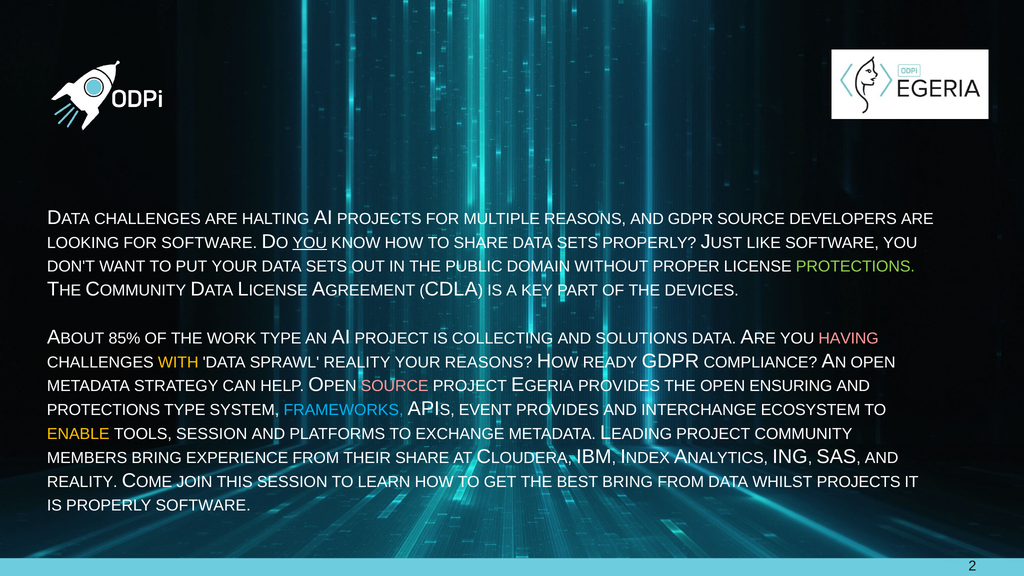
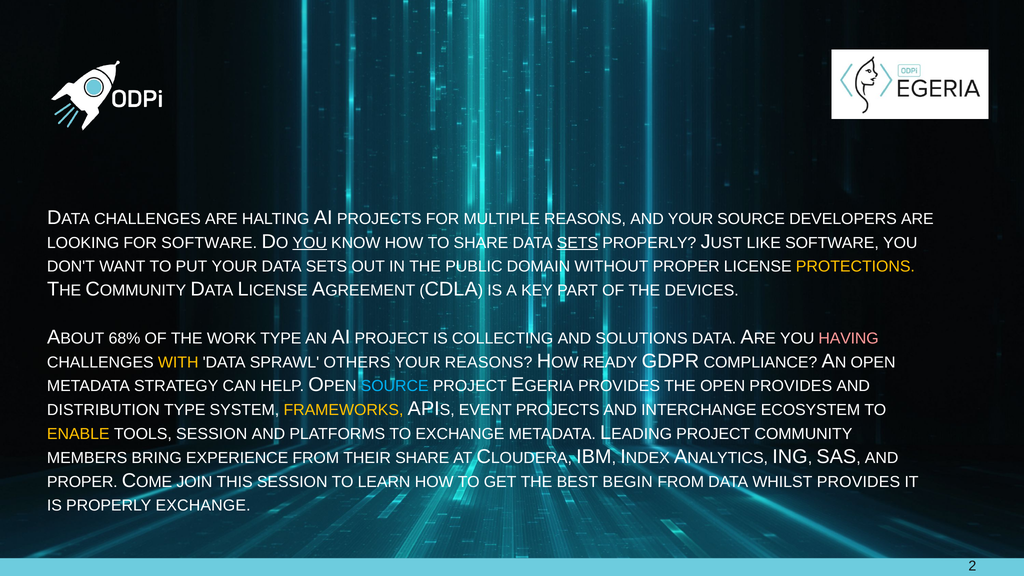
AND GDPR: GDPR -> YOUR
SETS at (577, 243) underline: none -> present
PROTECTIONS at (855, 267) colour: light green -> yellow
85%: 85% -> 68%
SPRAWL REALITY: REALITY -> OTHERS
SOURCE at (395, 386) colour: pink -> light blue
OPEN ENSURING: ENSURING -> PROVIDES
PROTECTIONS at (104, 410): PROTECTIONS -> DISTRIBUTION
FRAMEWORKS colour: light blue -> yellow
EVENT PROVIDES: PROVIDES -> PROJECTS
REALITY at (82, 482): REALITY -> PROPER
BEST BRING: BRING -> BEGIN
WHILST PROJECTS: PROJECTS -> PROVIDES
PROPERLY SOFTWARE: SOFTWARE -> EXCHANGE
